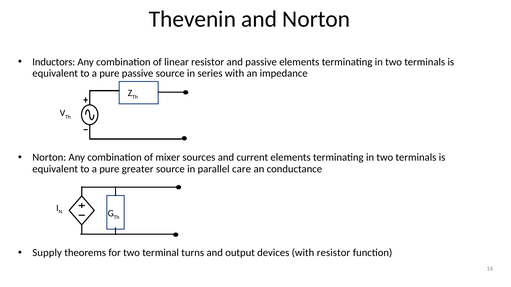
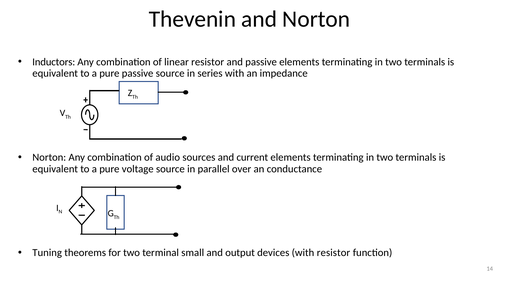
mixer: mixer -> audio
greater: greater -> voltage
care: care -> over
Supply: Supply -> Tuning
turns: turns -> small
